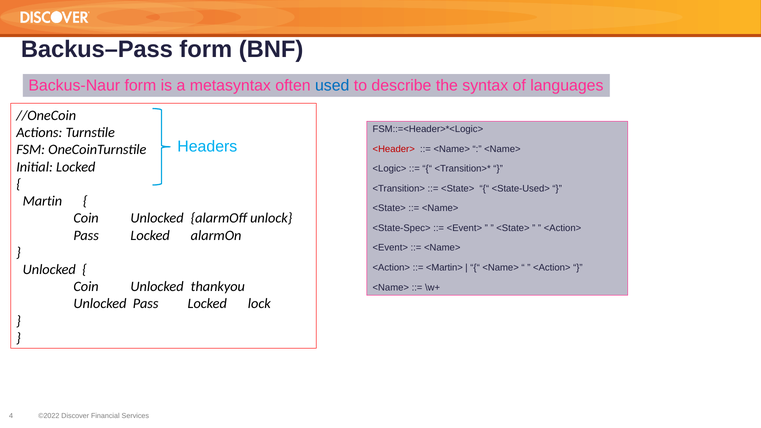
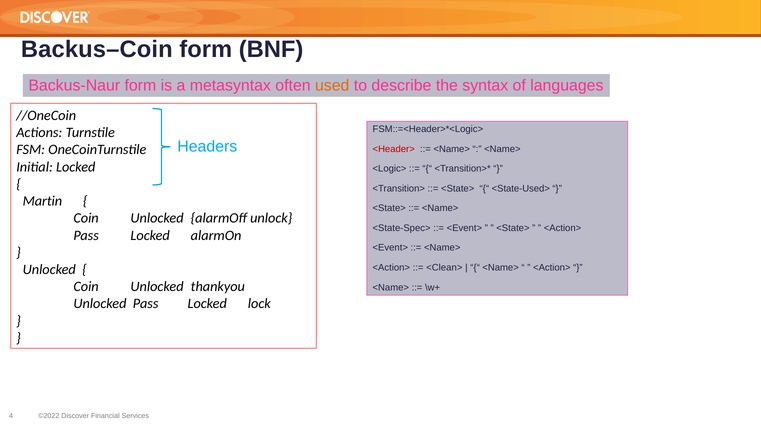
Backus–Pass: Backus–Pass -> Backus–Coin
used colour: blue -> orange
<Martin>: <Martin> -> <Clean>
